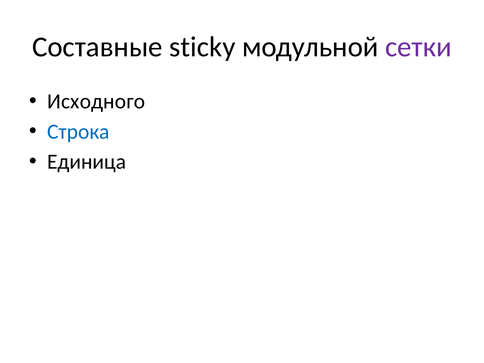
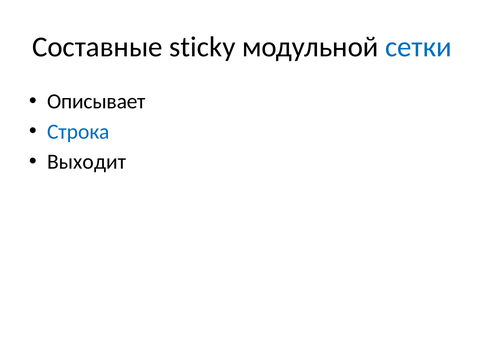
сетки colour: purple -> blue
Исходного: Исходного -> Описывает
Единица: Единица -> Выходит
